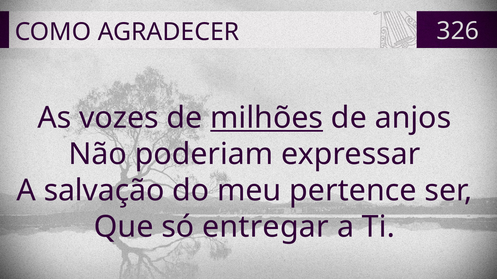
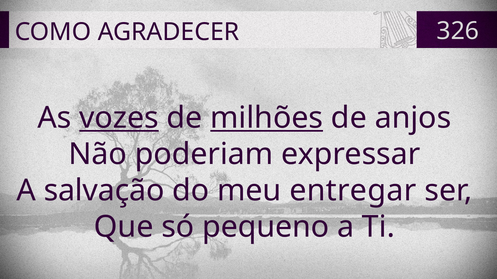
vozes underline: none -> present
pertence: pertence -> entregar
entregar: entregar -> pequeno
